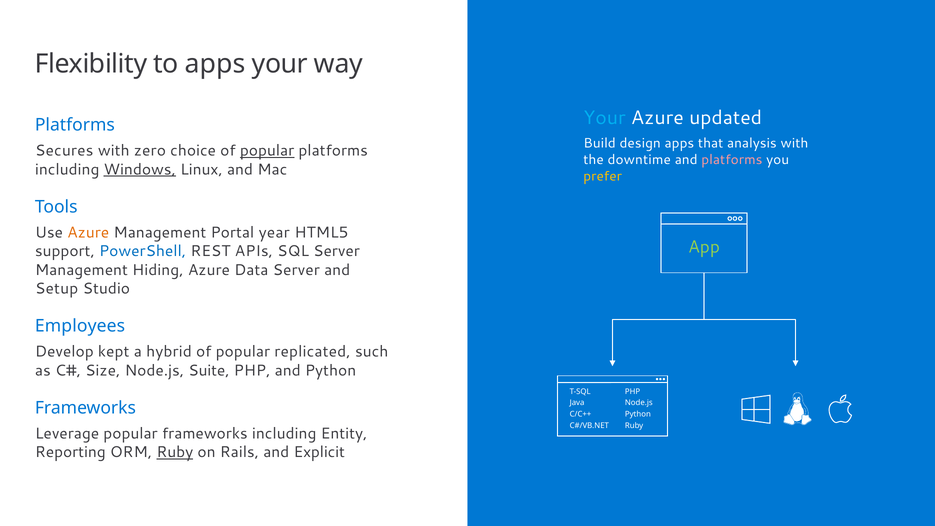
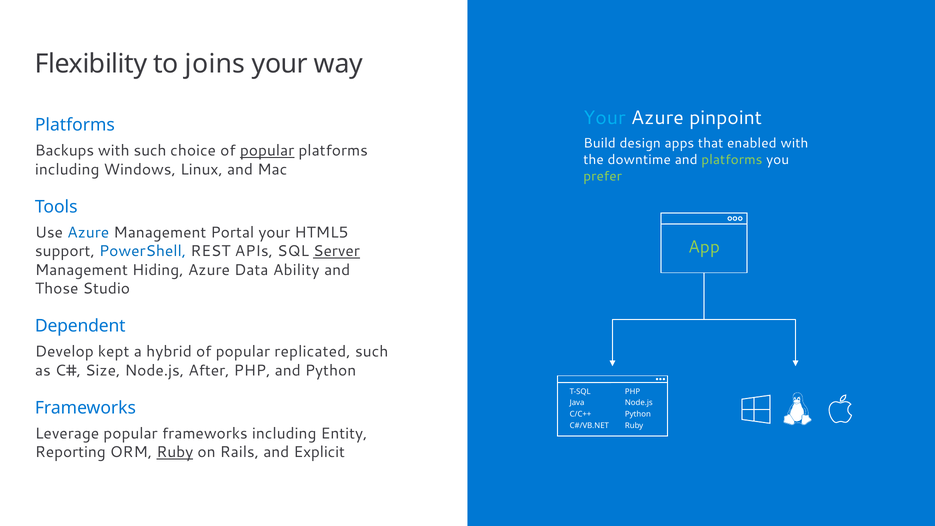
to apps: apps -> joins
updated: updated -> pinpoint
analysis: analysis -> enabled
Secures: Secures -> Backups
with zero: zero -> such
platforms at (732, 160) colour: pink -> light green
Windows underline: present -> none
prefer colour: yellow -> light green
Azure at (88, 233) colour: orange -> blue
Portal year: year -> your
Server at (337, 251) underline: none -> present
Data Server: Server -> Ability
Setup: Setup -> Those
Employees: Employees -> Dependent
Suite: Suite -> After
